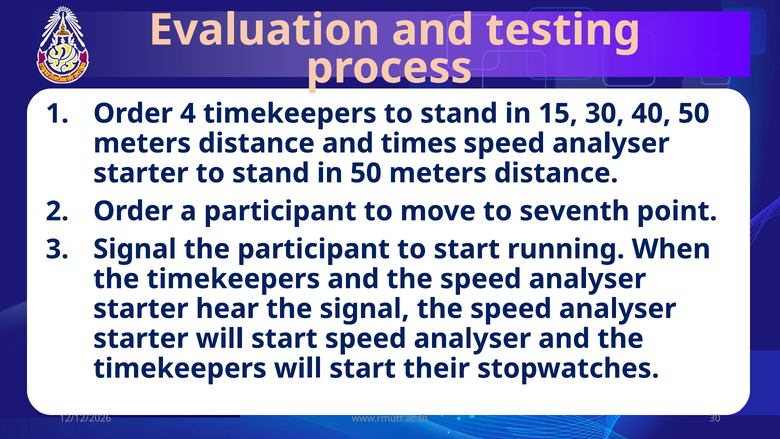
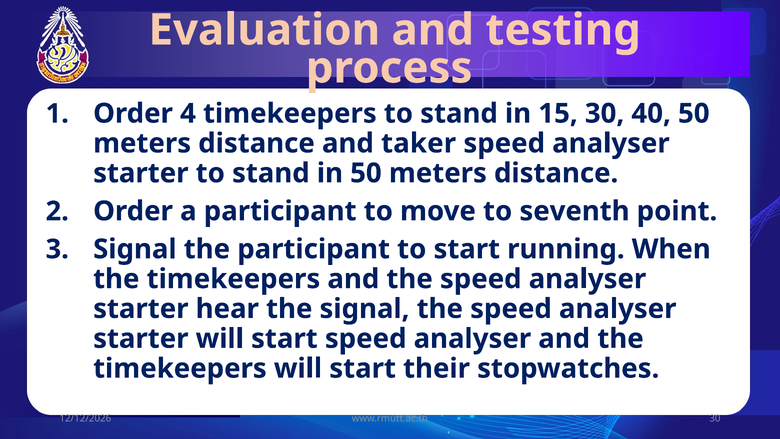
times: times -> taker
